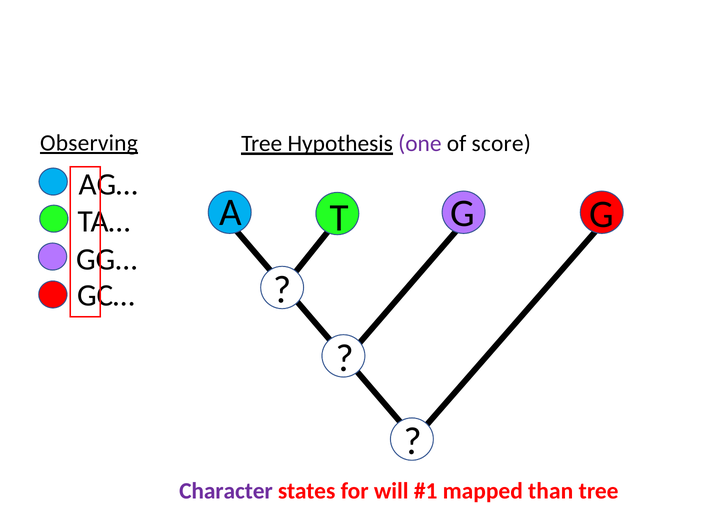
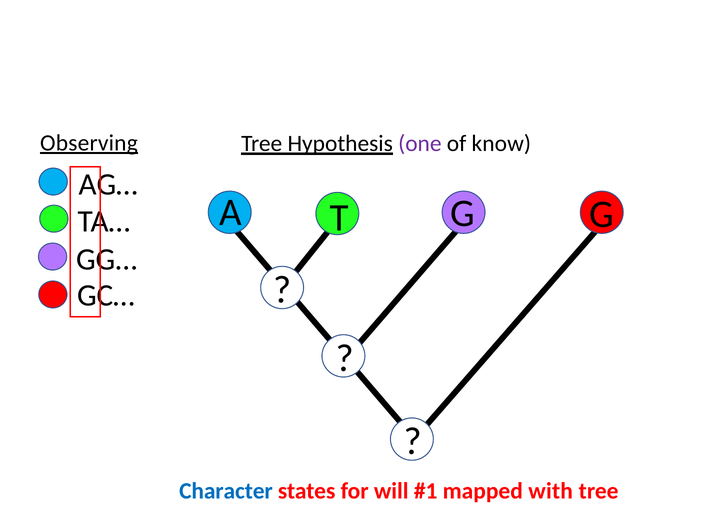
score: score -> know
Character colour: purple -> blue
than: than -> with
